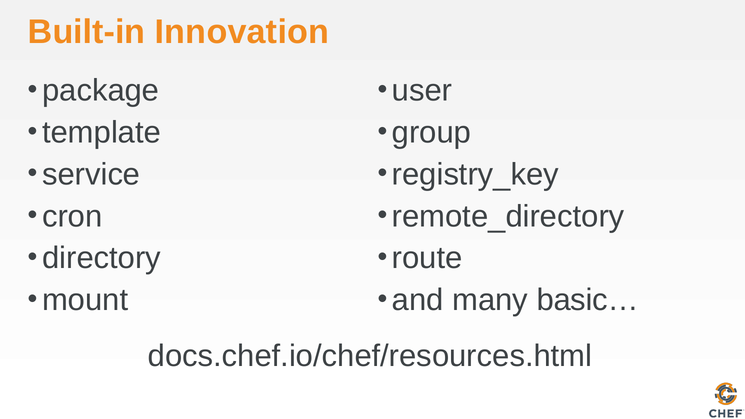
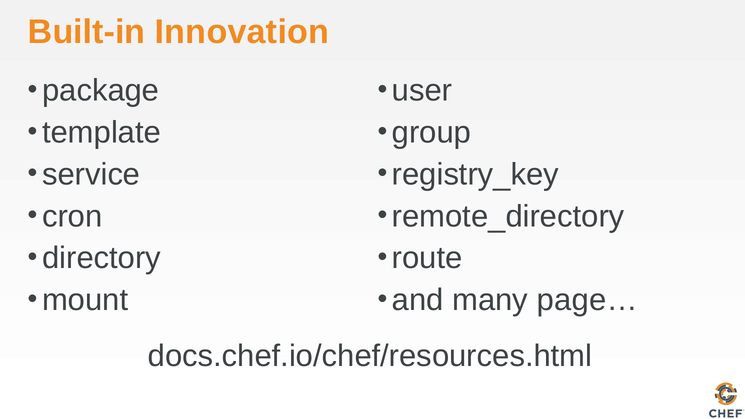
basic…: basic… -> page…
